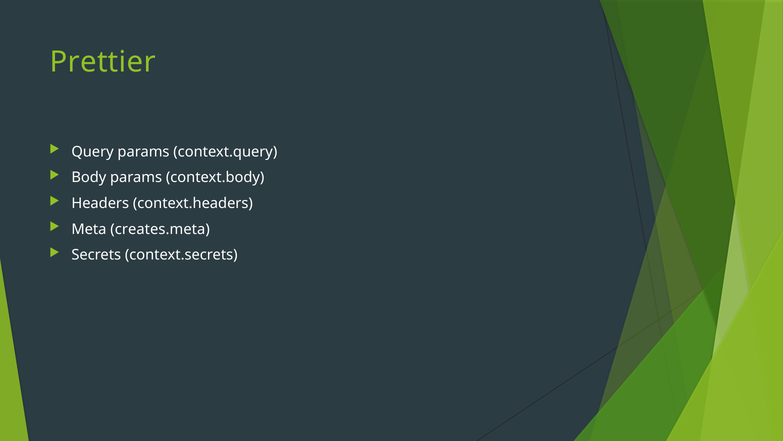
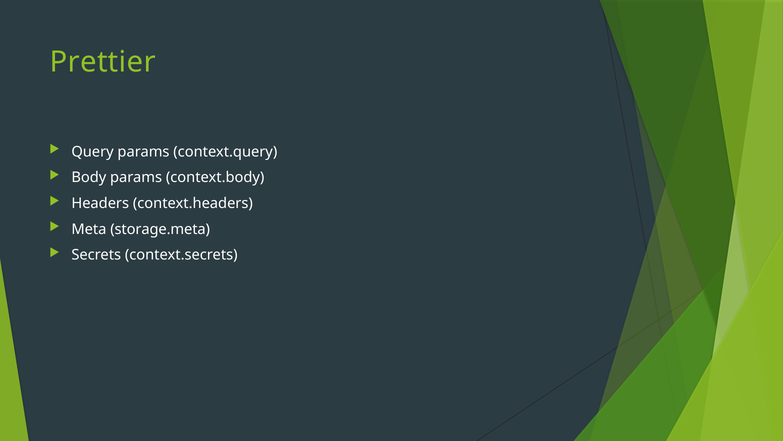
creates.meta: creates.meta -> storage.meta
